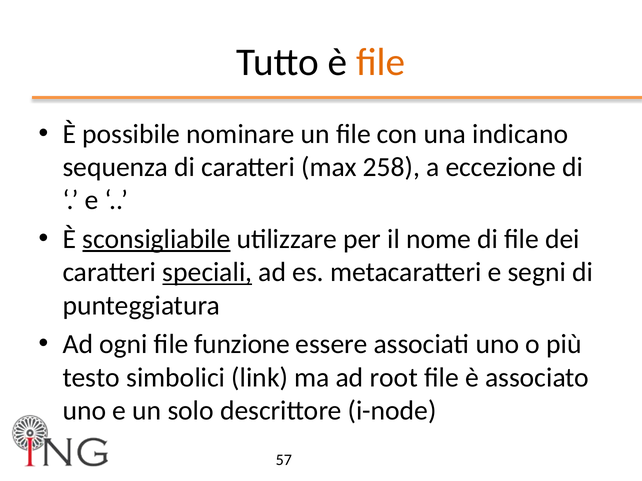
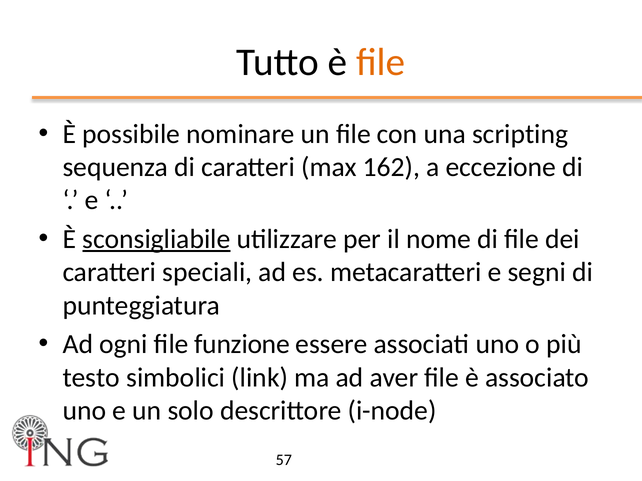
indicano: indicano -> scripting
258: 258 -> 162
speciali underline: present -> none
root: root -> aver
